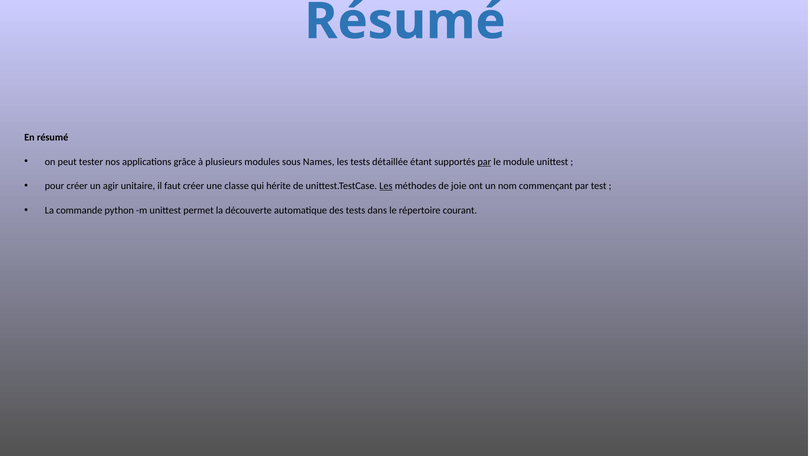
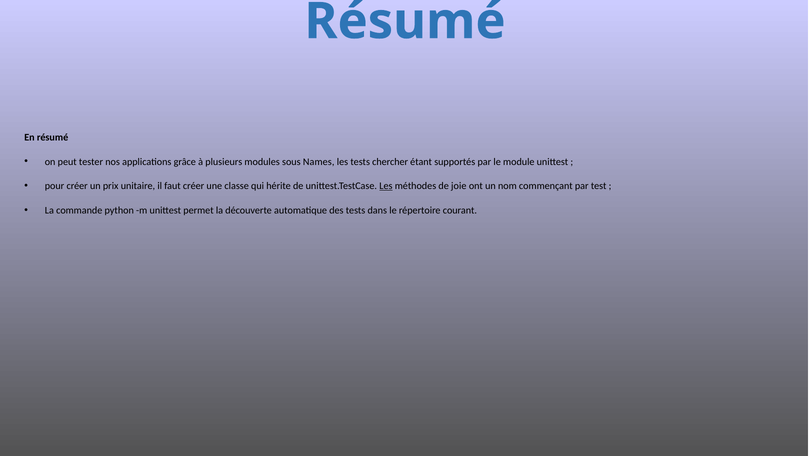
détaillée: détaillée -> chercher
par at (484, 162) underline: present -> none
agir: agir -> prix
